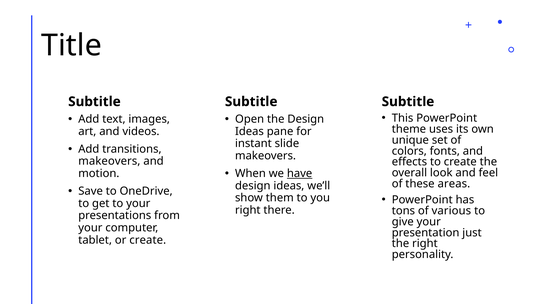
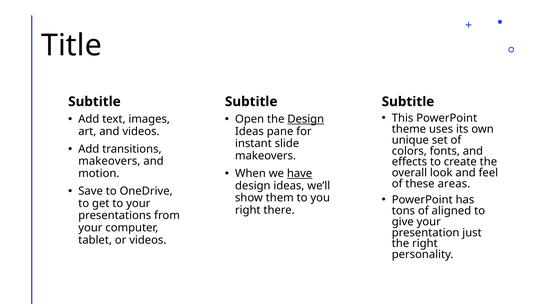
Design at (306, 119) underline: none -> present
various: various -> aligned
or create: create -> videos
